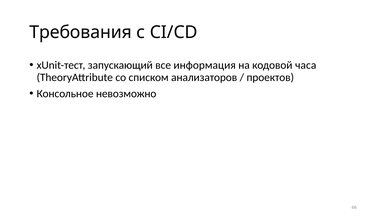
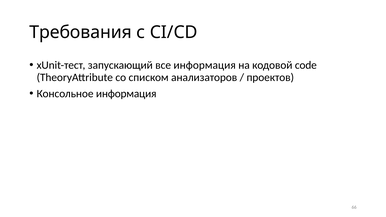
часа: часа -> code
Консольное невозможно: невозможно -> информация
